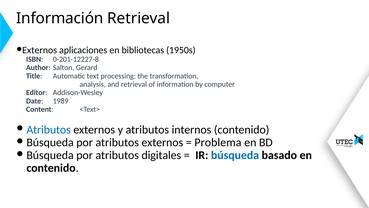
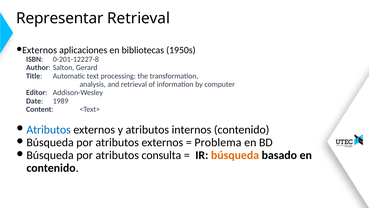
Información: Información -> Representar
digitales: digitales -> consulta
búsqueda at (235, 155) colour: blue -> orange
